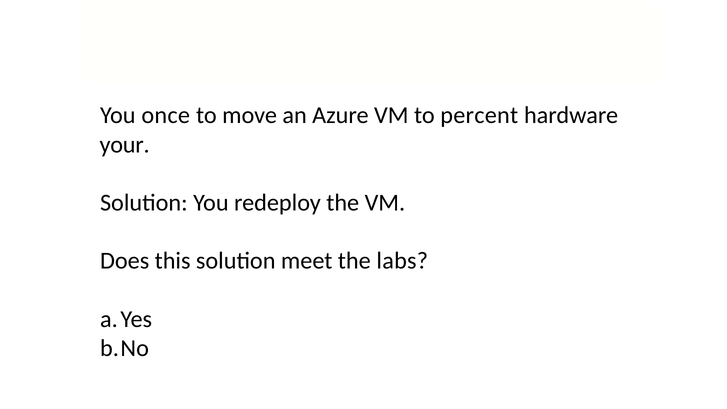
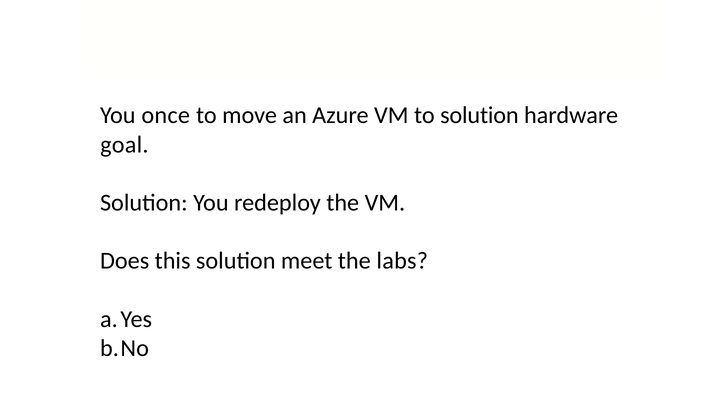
to percent: percent -> solution
your: your -> goal
